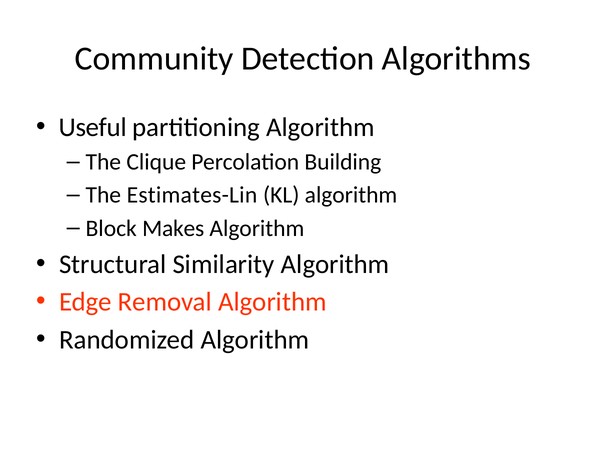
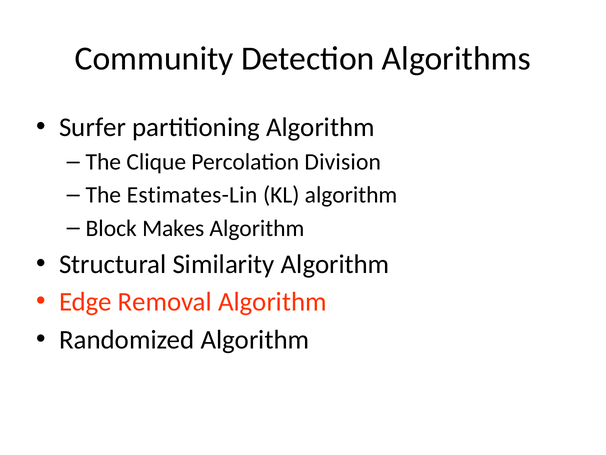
Useful: Useful -> Surfer
Building: Building -> Division
